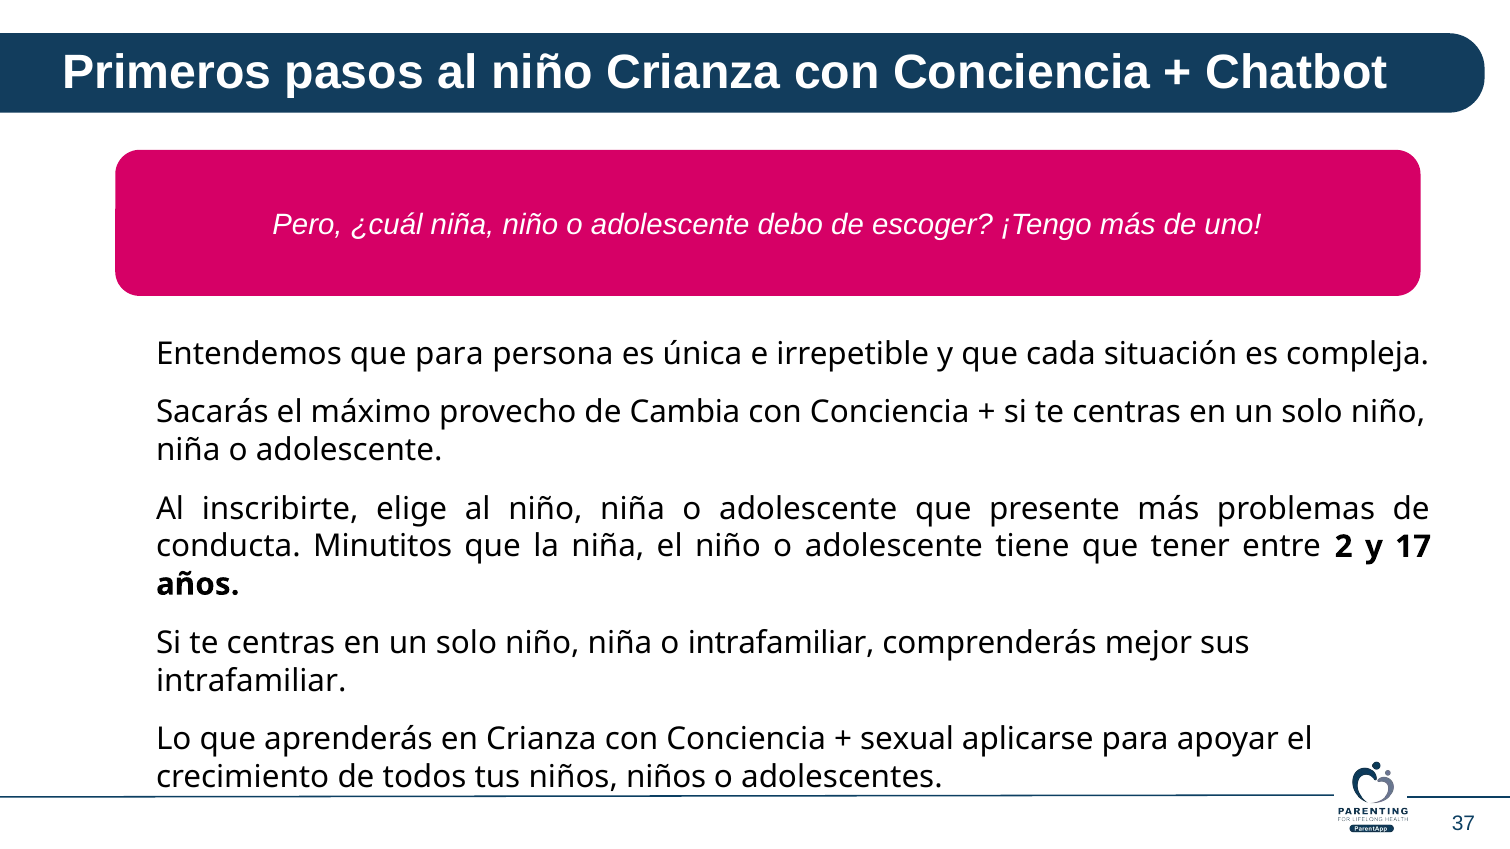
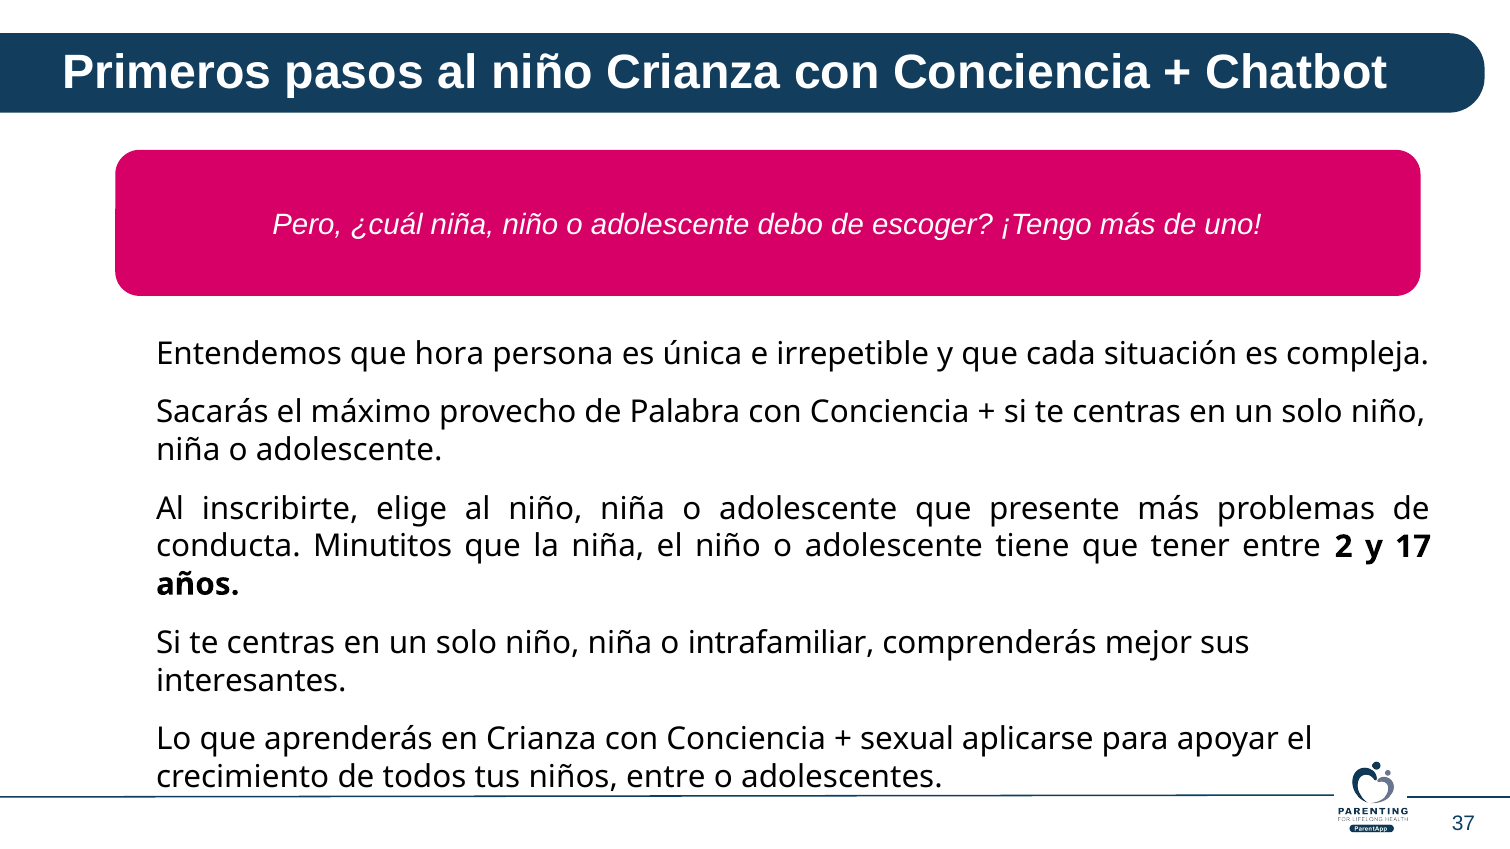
que para: para -> hora
Cambia: Cambia -> Palabra
intrafamiliar at (251, 681): intrafamiliar -> interesantes
niños niños: niños -> entre
